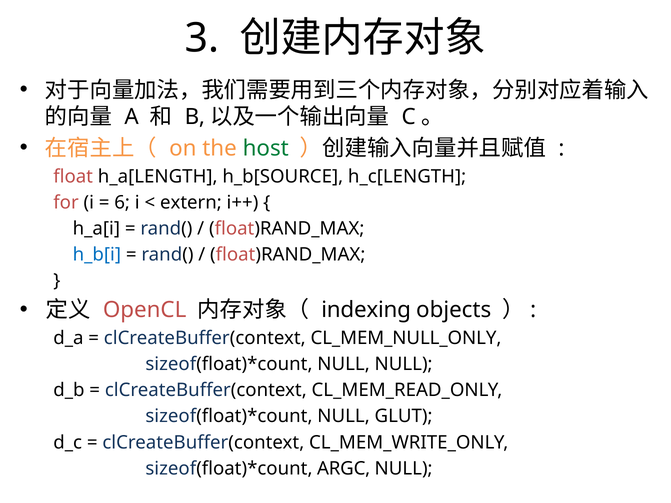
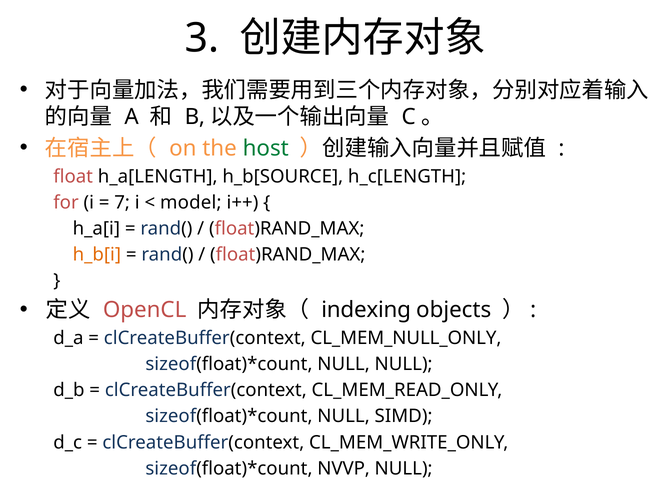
6: 6 -> 7
extern: extern -> model
h_b[i colour: blue -> orange
GLUT: GLUT -> SIMD
ARGC: ARGC -> NVVP
